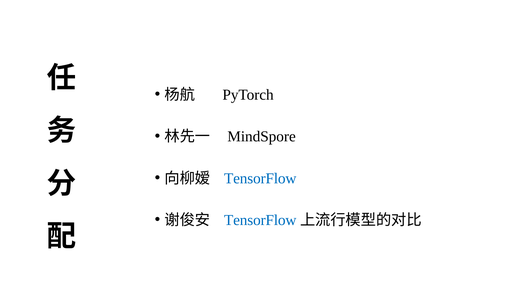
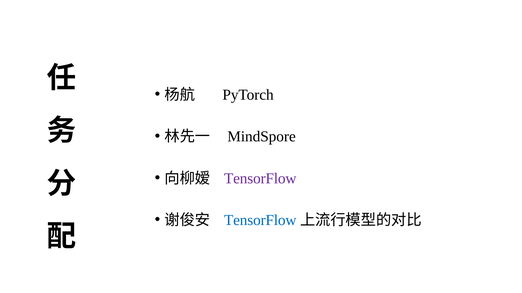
TensorFlow at (260, 179) colour: blue -> purple
